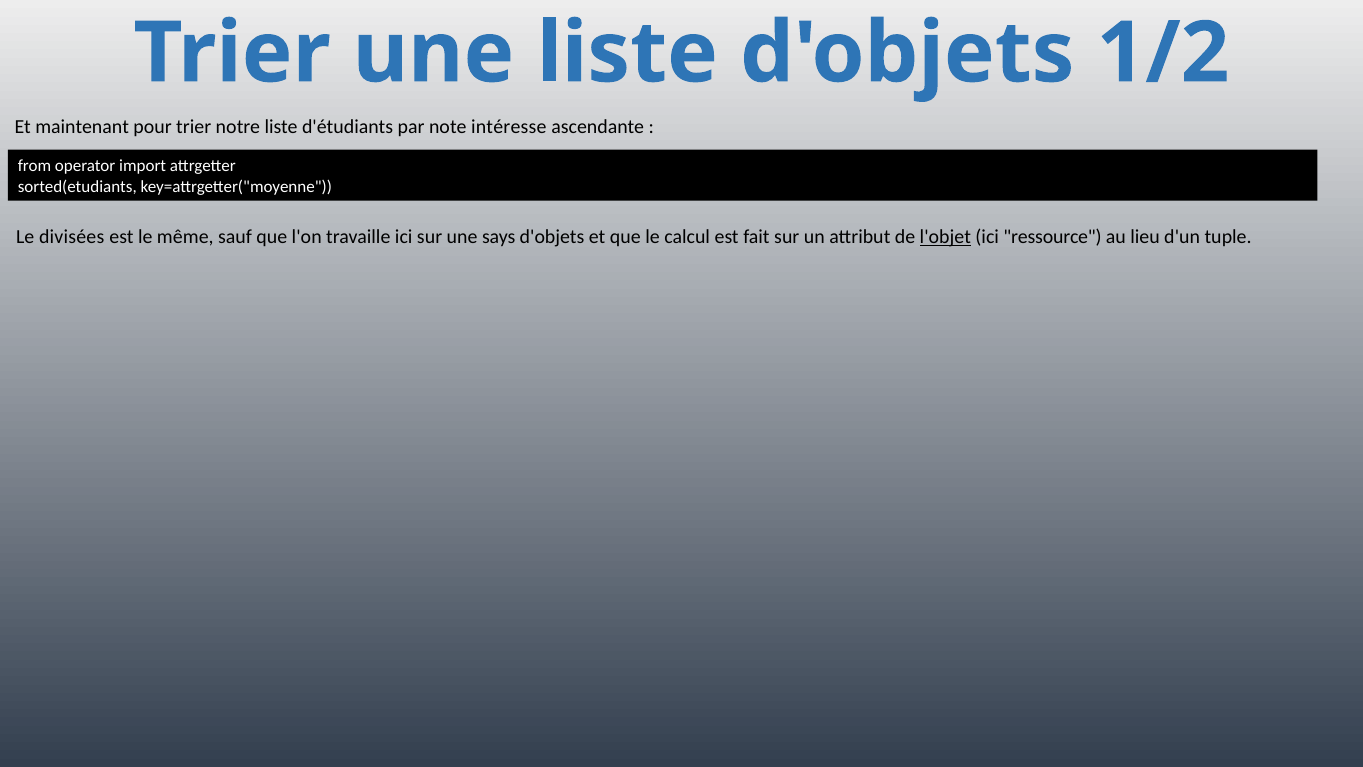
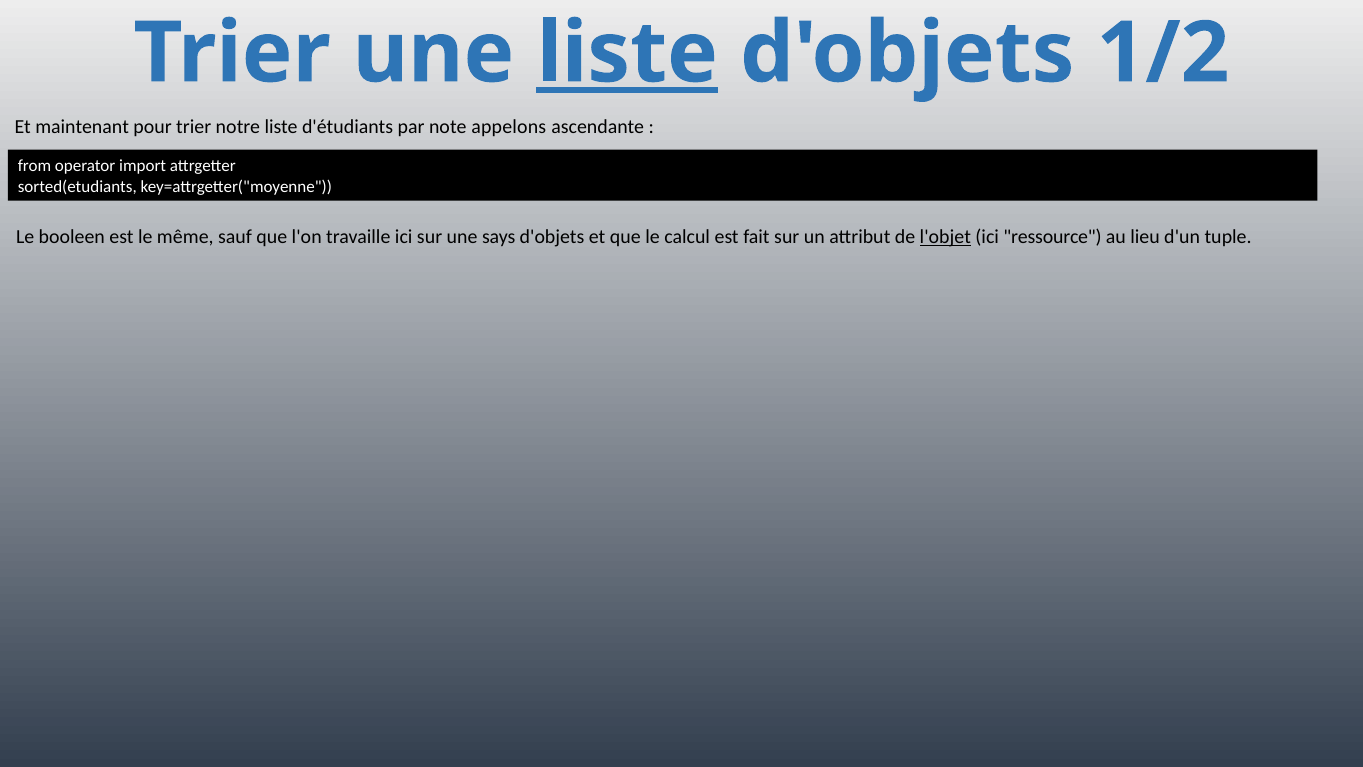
liste at (627, 53) underline: none -> present
intéresse: intéresse -> appelons
divisées: divisées -> booleen
